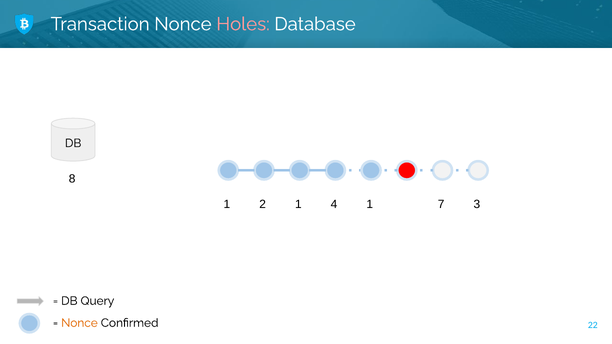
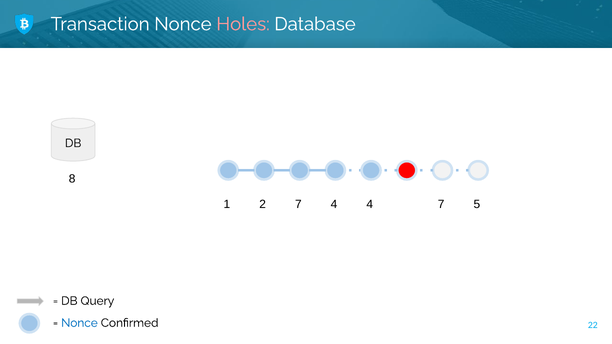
2 1: 1 -> 7
4 1: 1 -> 4
3: 3 -> 5
Nonce at (79, 323) colour: orange -> blue
